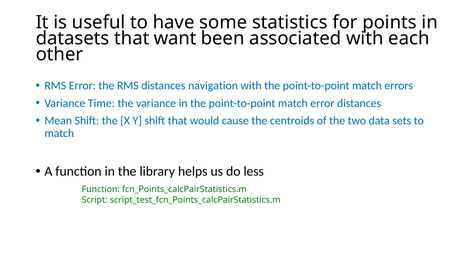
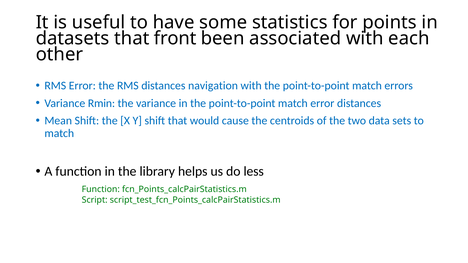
want: want -> front
Time: Time -> Rmin
